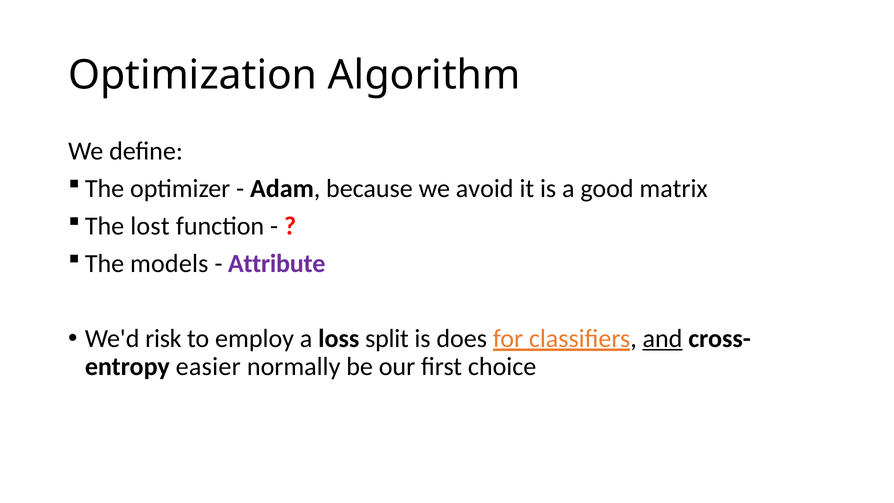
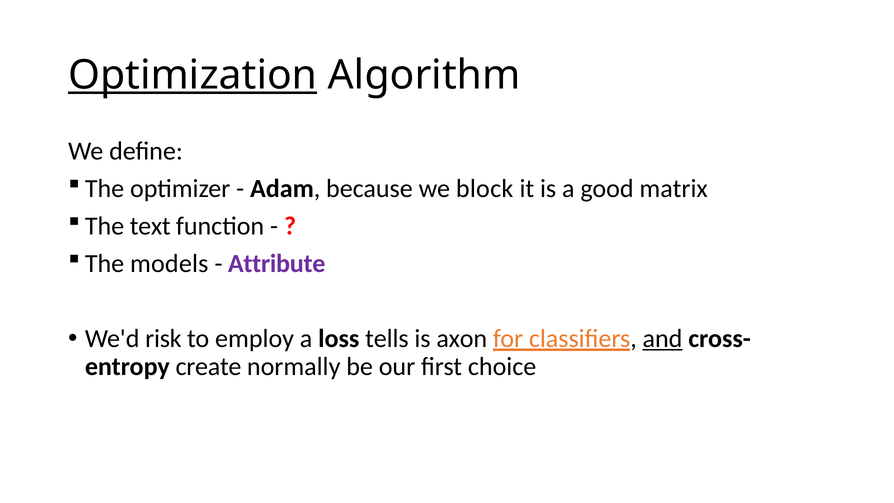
Optimization underline: none -> present
avoid: avoid -> block
lost: lost -> text
split: split -> tells
does: does -> axon
easier: easier -> create
